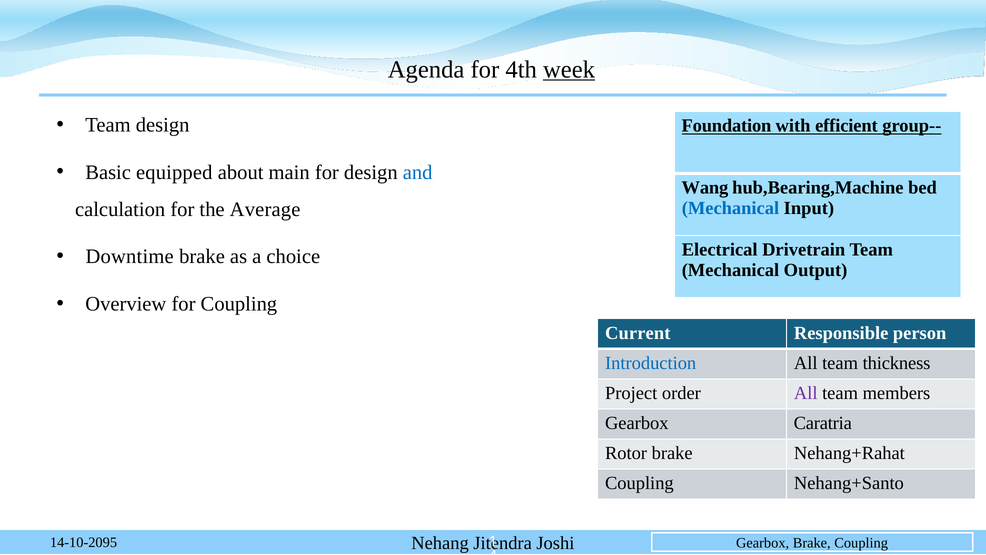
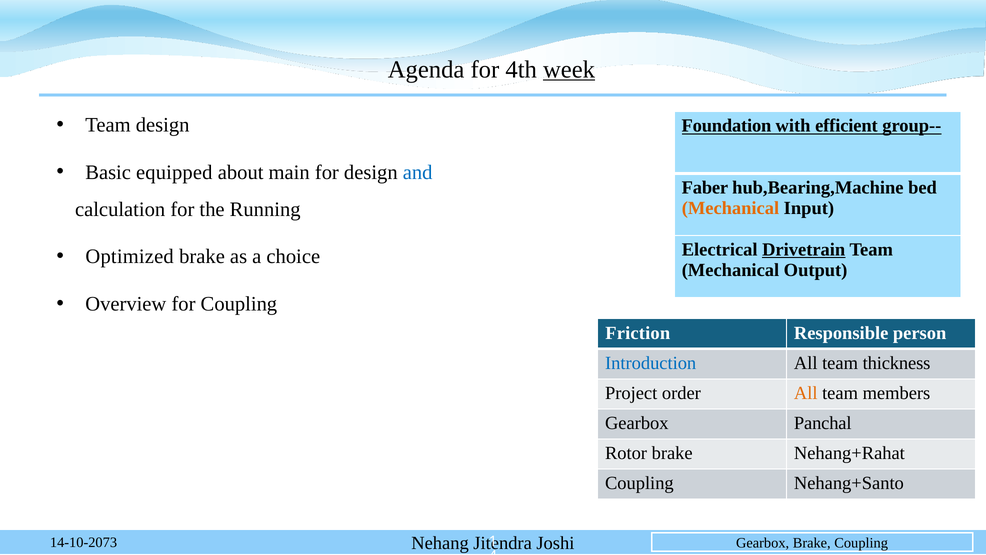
Wang: Wang -> Faber
Mechanical at (730, 208) colour: blue -> orange
Average: Average -> Running
Drivetrain underline: none -> present
Downtime: Downtime -> Optimized
Current: Current -> Friction
All at (806, 393) colour: purple -> orange
Caratria: Caratria -> Panchal
14-10-2095: 14-10-2095 -> 14-10-2073
